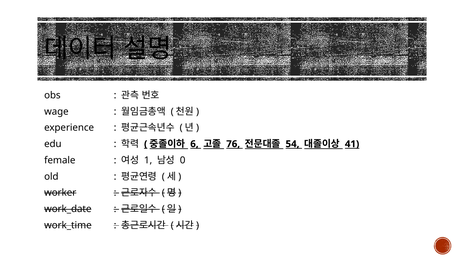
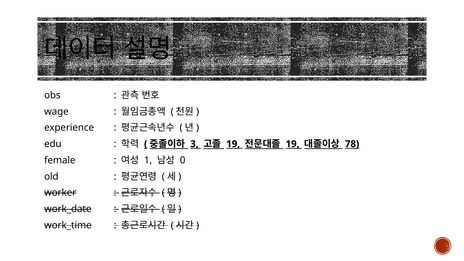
6: 6 -> 3
76 at (233, 144): 76 -> 19
54 at (292, 144): 54 -> 19
41: 41 -> 78
